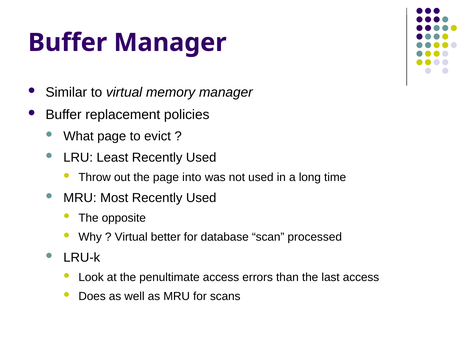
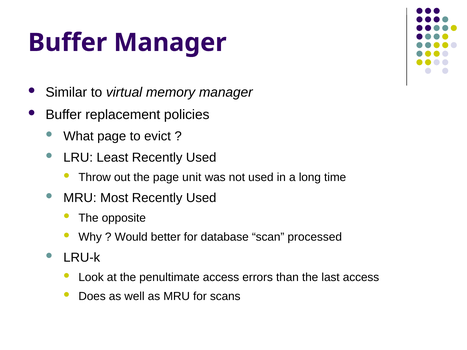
into: into -> unit
Virtual at (131, 237): Virtual -> Would
